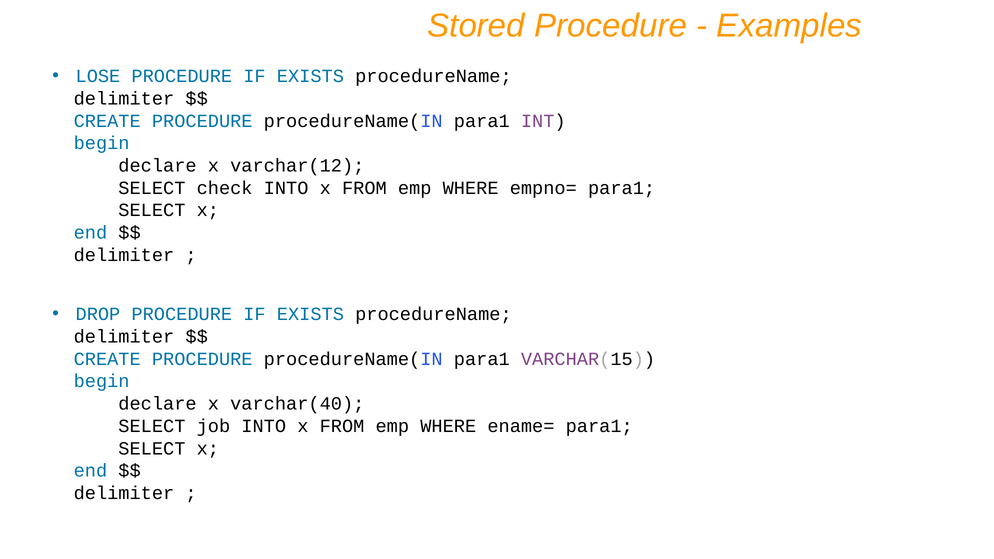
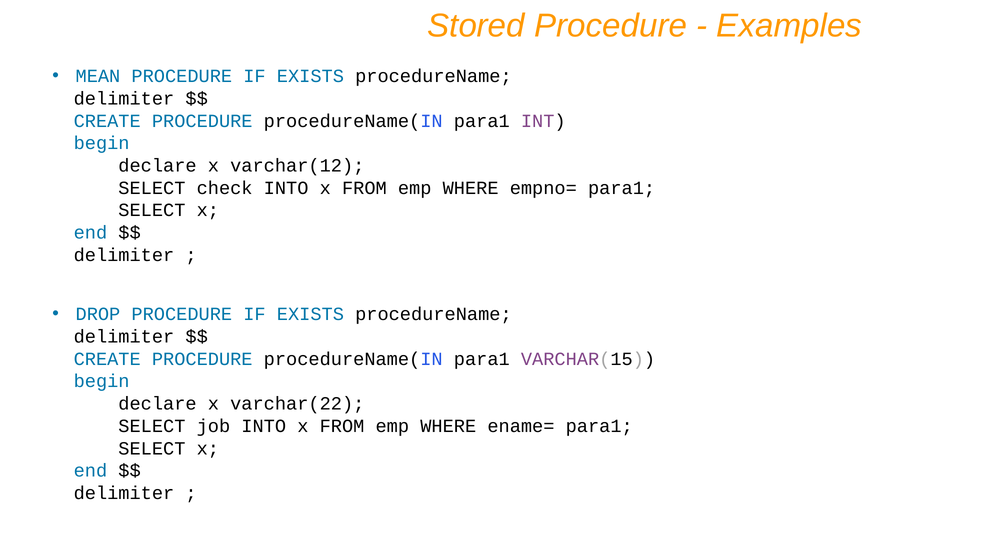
LOSE: LOSE -> MEAN
varchar(40: varchar(40 -> varchar(22
